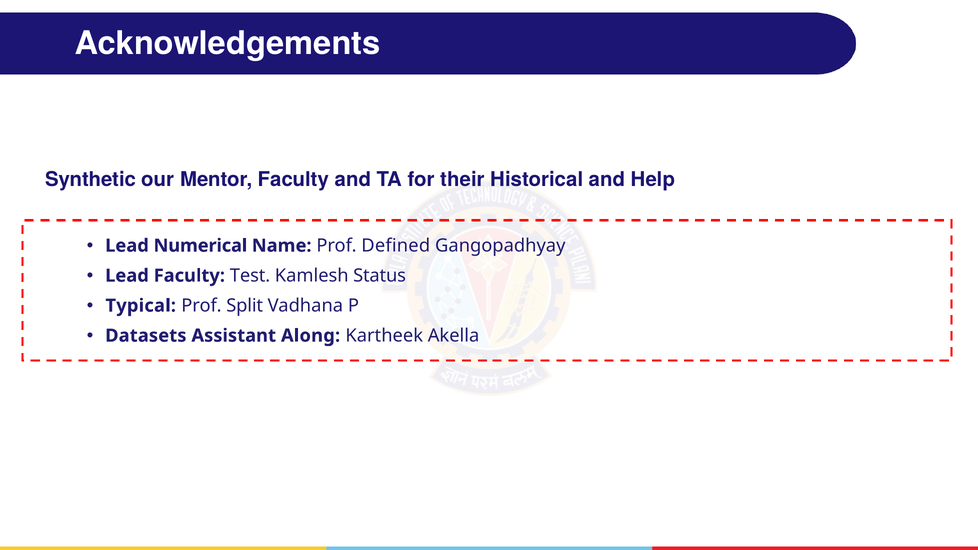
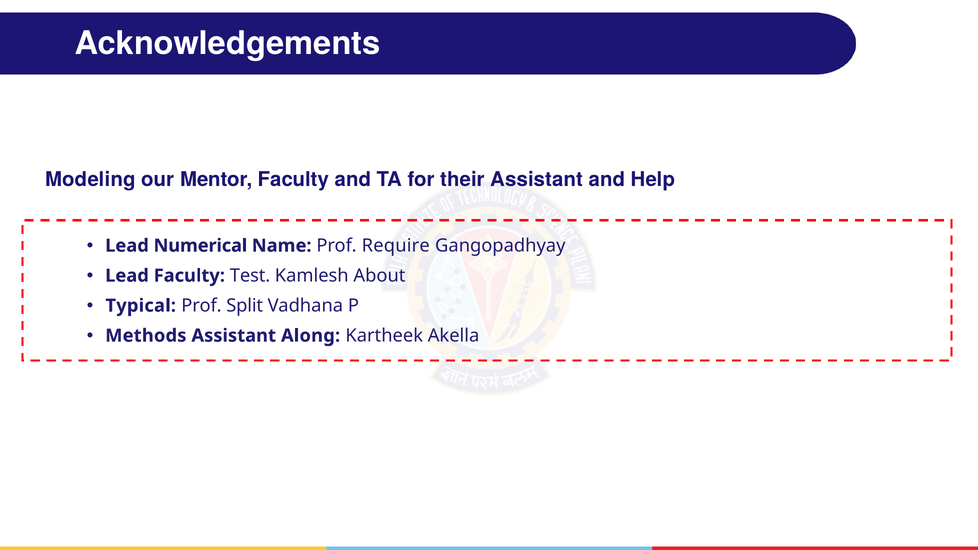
Synthetic: Synthetic -> Modeling
their Historical: Historical -> Assistant
Defined: Defined -> Require
Status: Status -> About
Datasets: Datasets -> Methods
